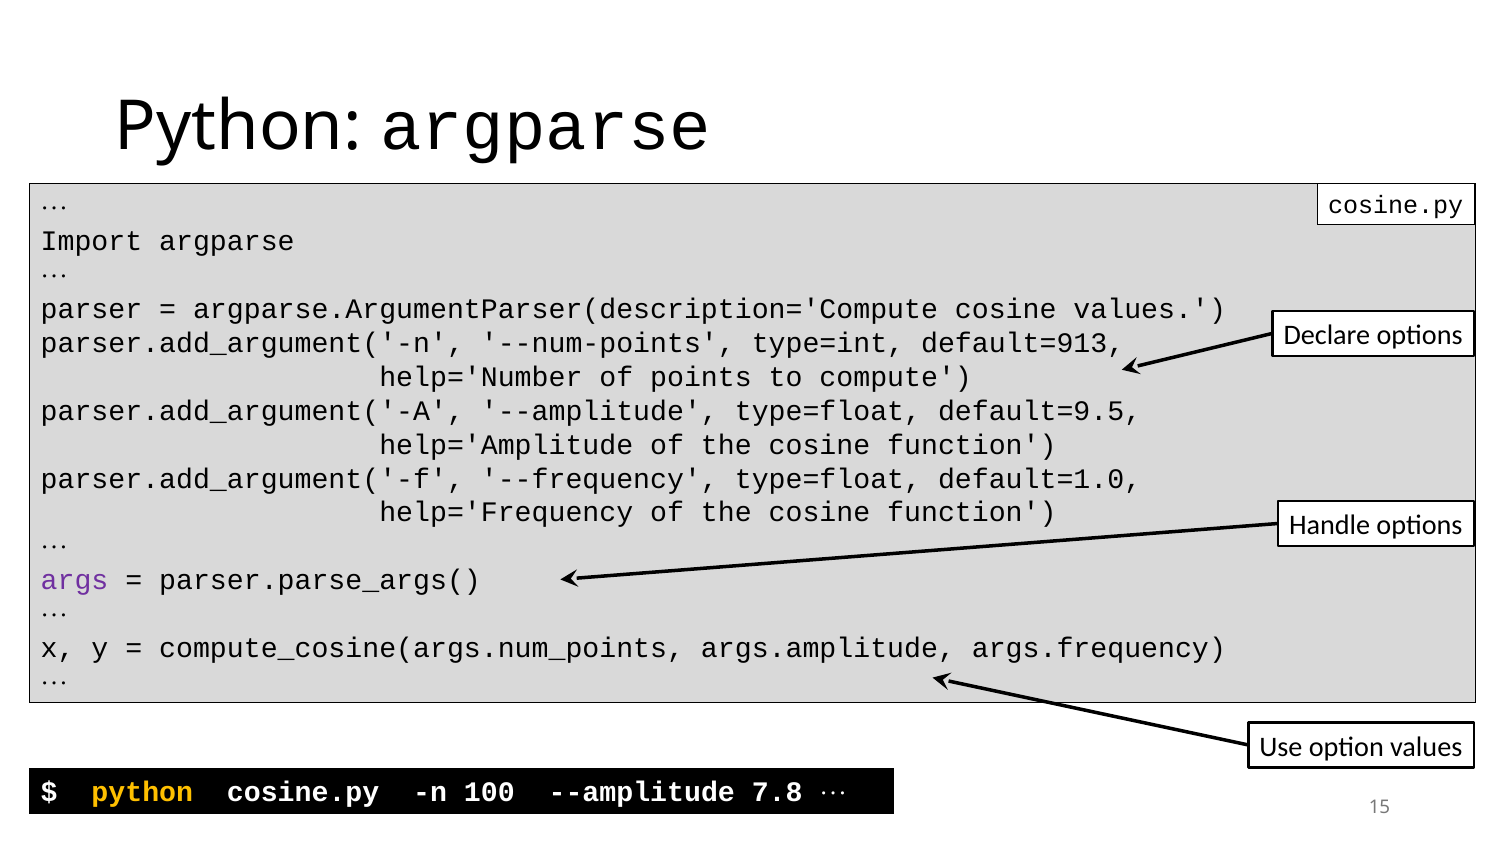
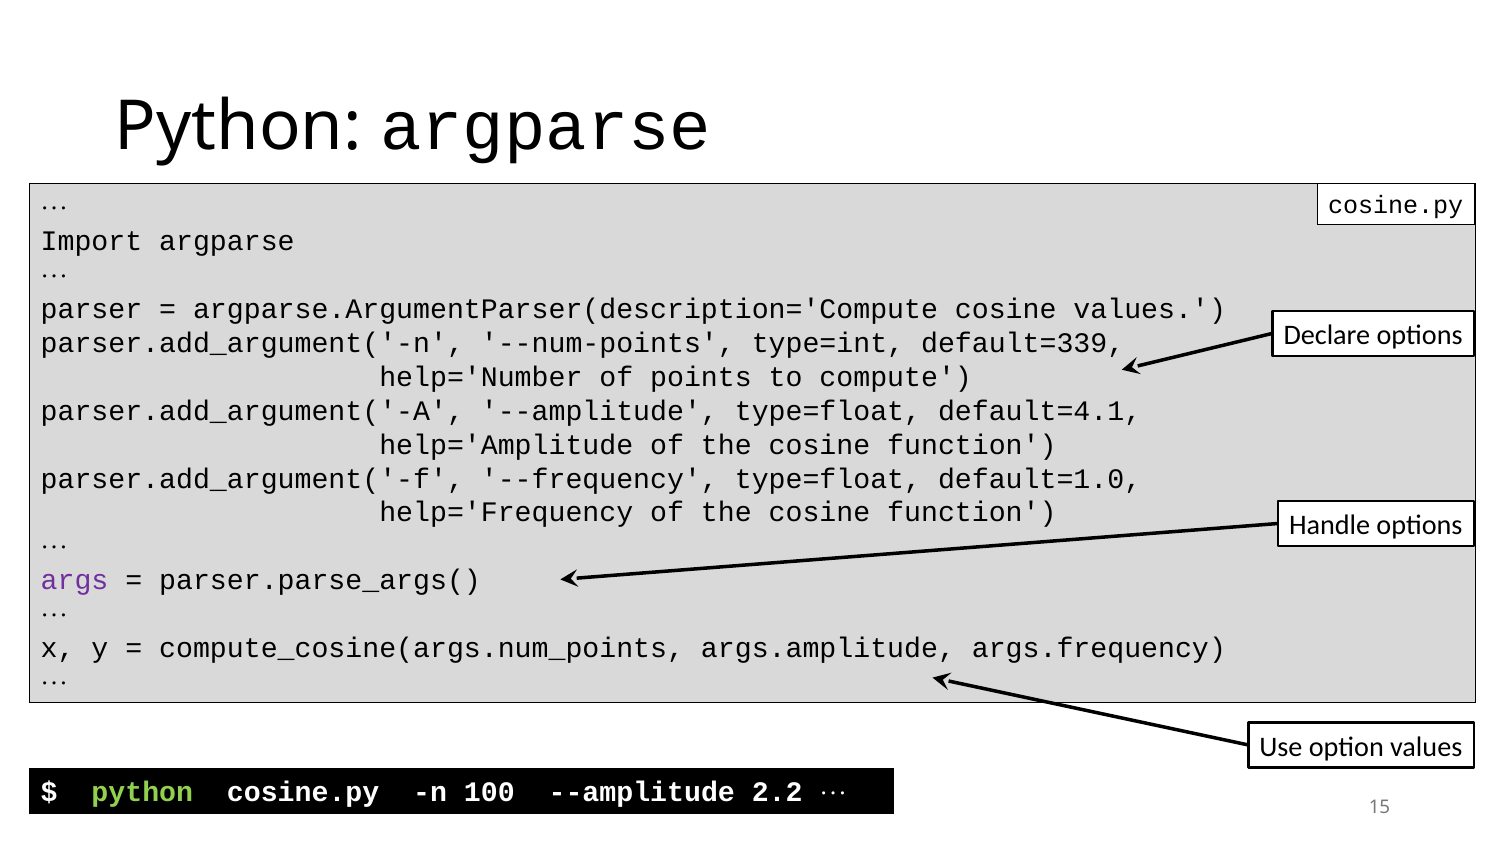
default=913: default=913 -> default=339
default=9.5: default=9.5 -> default=4.1
python at (142, 792) colour: yellow -> light green
7.8: 7.8 -> 2.2
